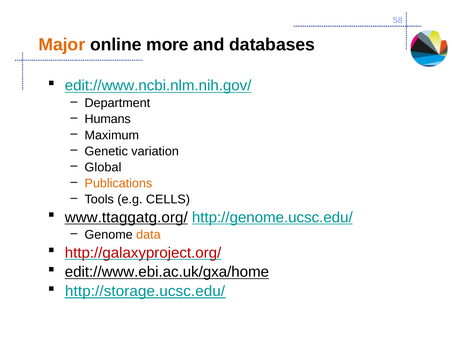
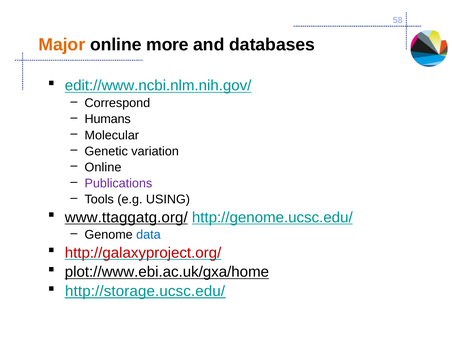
Department: Department -> Correspond
Maximum: Maximum -> Molecular
Global at (103, 167): Global -> Online
Publications colour: orange -> purple
CELLS: CELLS -> USING
data colour: orange -> blue
edit://www.ebi.ac.uk/gxa/home: edit://www.ebi.ac.uk/gxa/home -> plot://www.ebi.ac.uk/gxa/home
